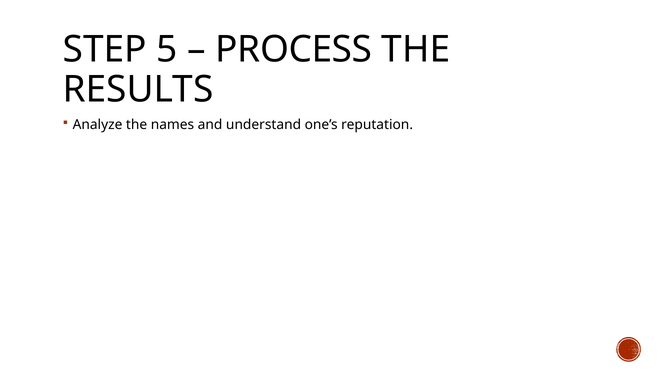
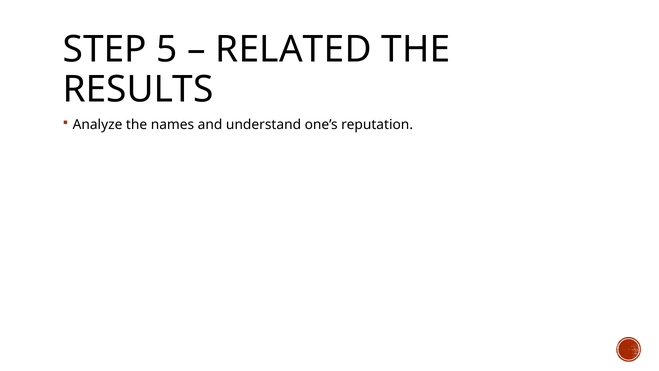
PROCESS: PROCESS -> RELATED
